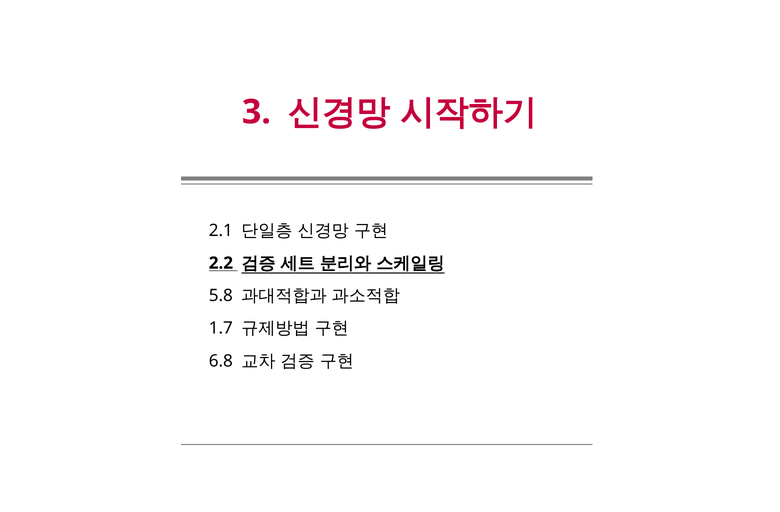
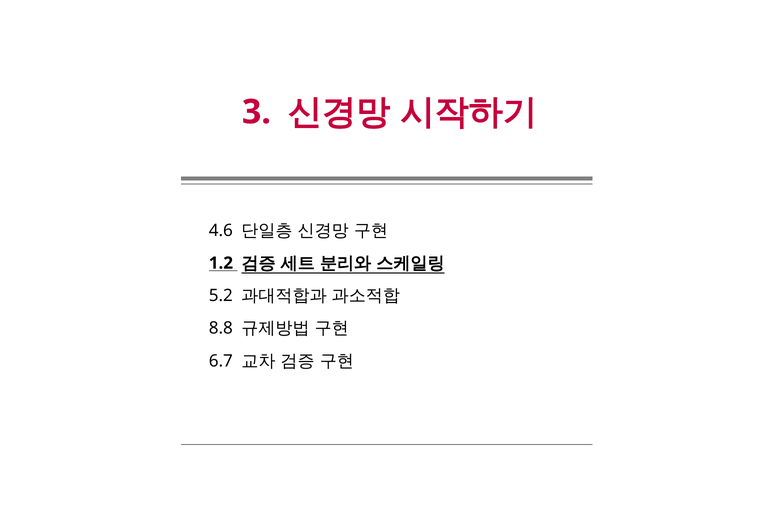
2.1: 2.1 -> 4.6
2.2: 2.2 -> 1.2
5.8: 5.8 -> 5.2
1.7: 1.7 -> 8.8
6.8: 6.8 -> 6.7
